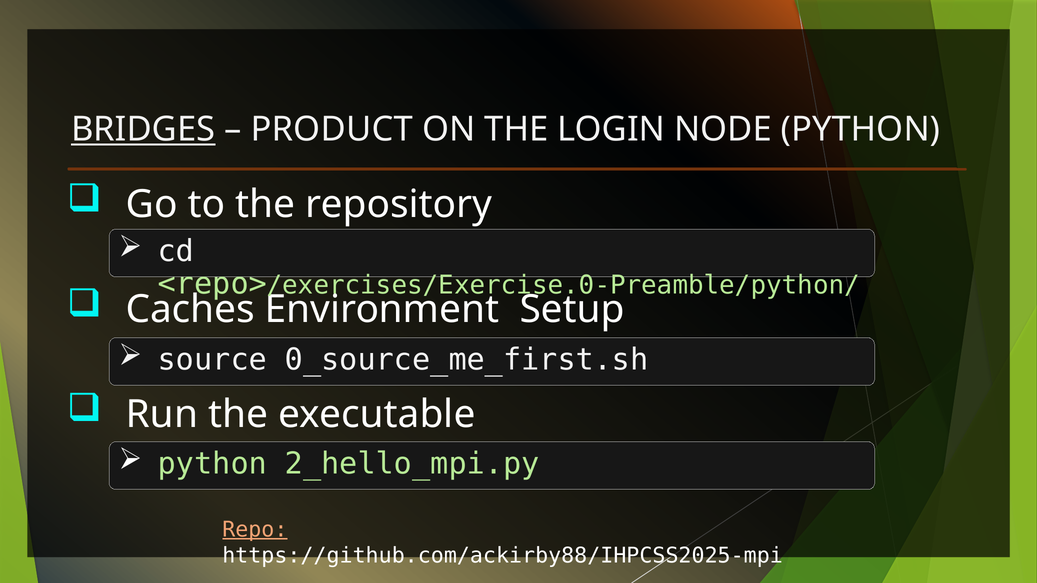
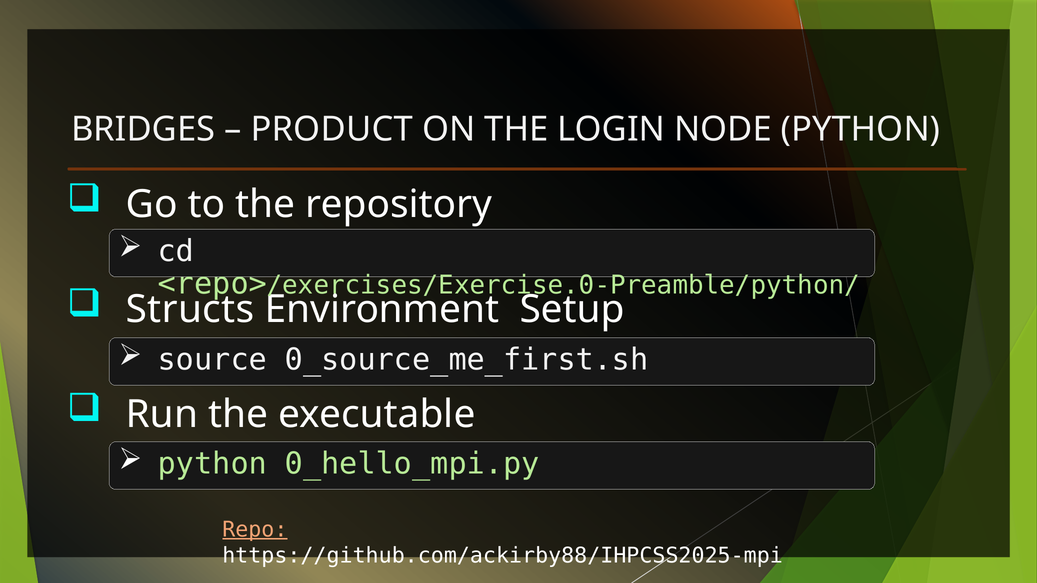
BRIDGES underline: present -> none
Caches: Caches -> Structs
2_hello_mpi.py: 2_hello_mpi.py -> 0_hello_mpi.py
